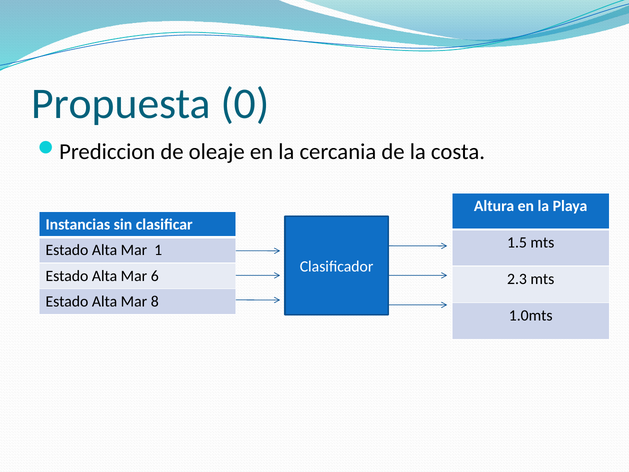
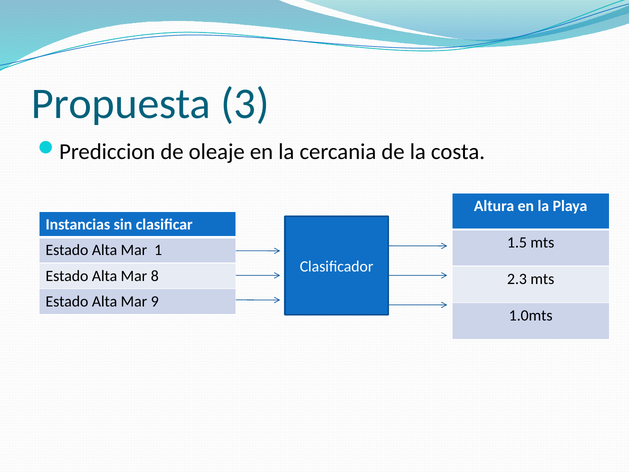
0: 0 -> 3
6: 6 -> 8
8: 8 -> 9
